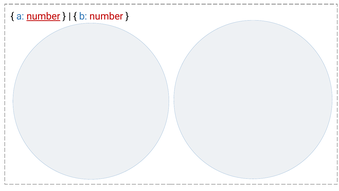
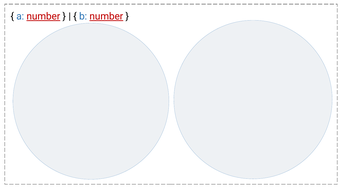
number at (106, 16) underline: none -> present
